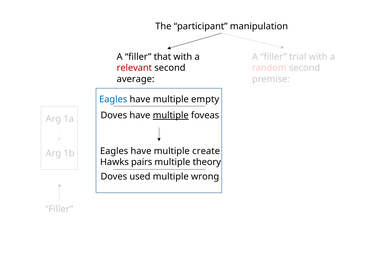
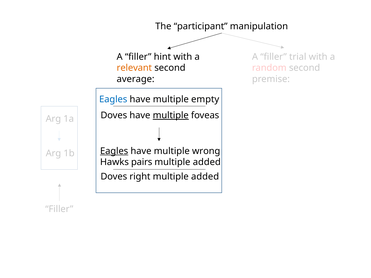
that: that -> hint
relevant colour: red -> orange
Eagles at (114, 151) underline: none -> present
create: create -> wrong
theory at (207, 162): theory -> added
used: used -> right
wrong at (205, 177): wrong -> added
